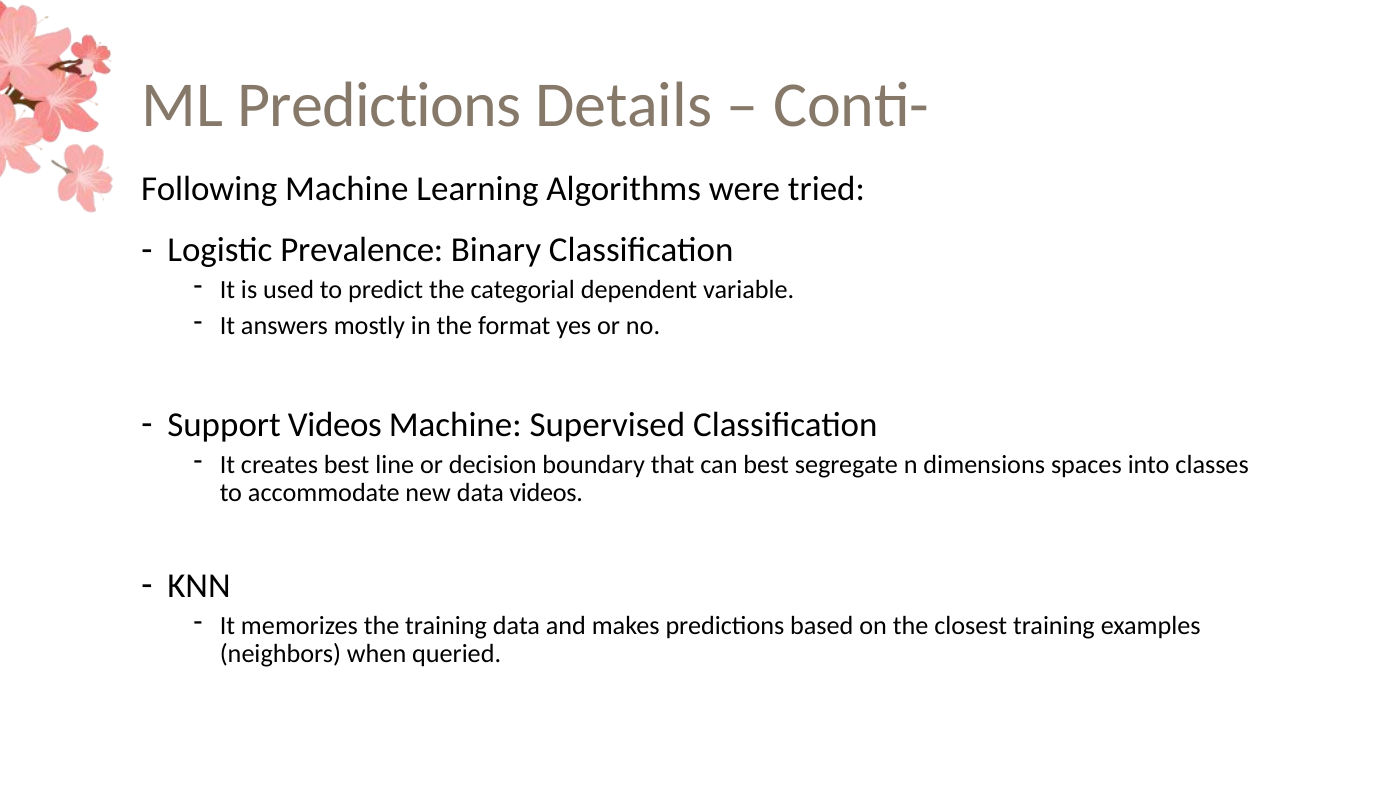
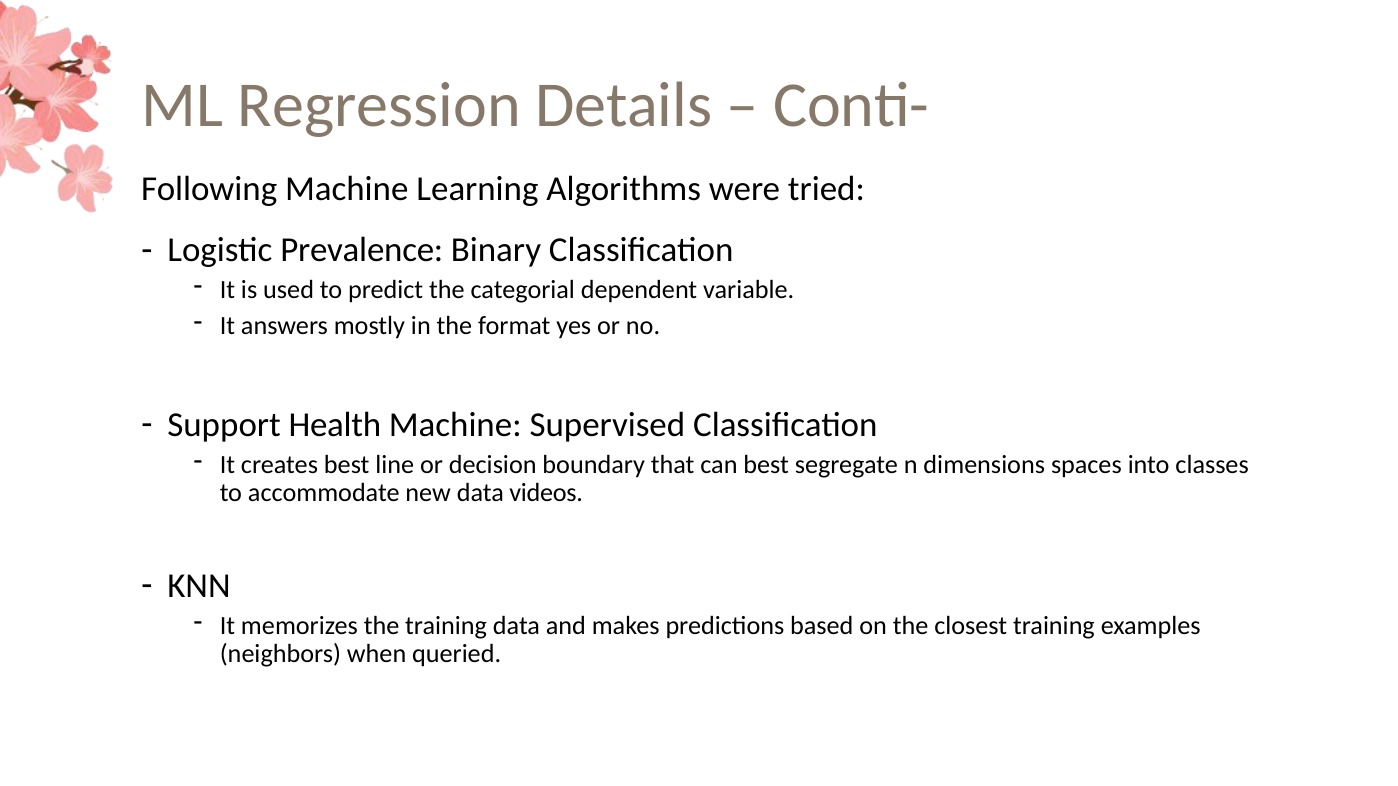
ML Predictions: Predictions -> Regression
Support Videos: Videos -> Health
